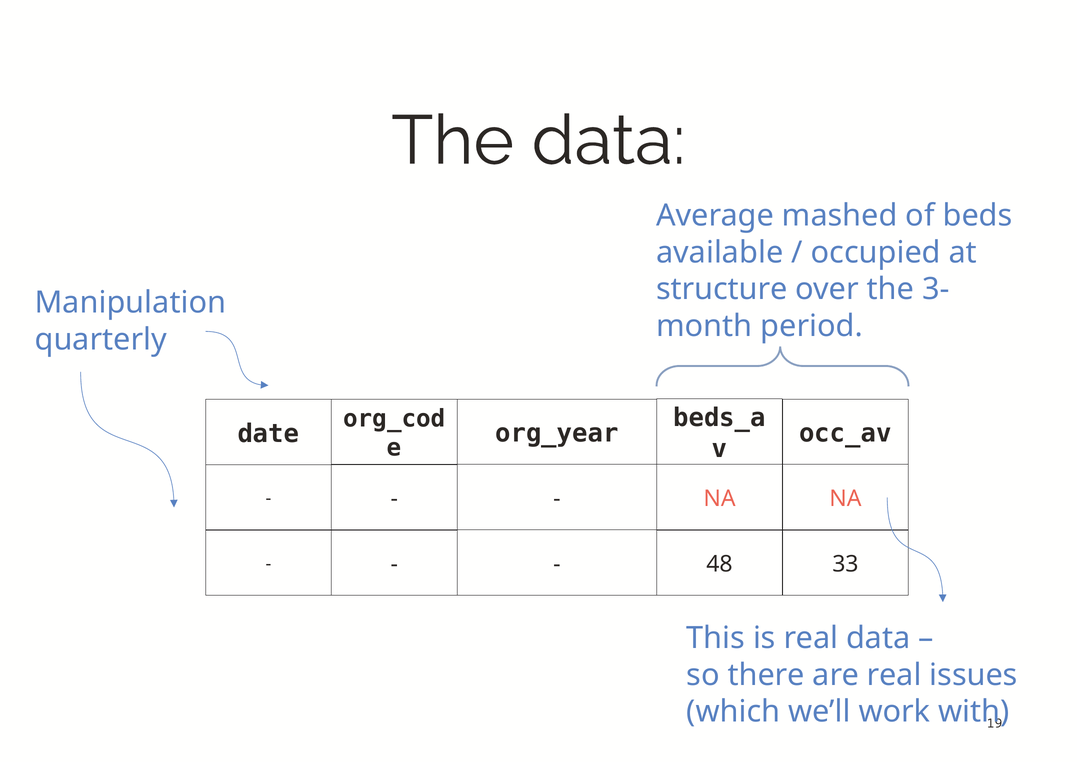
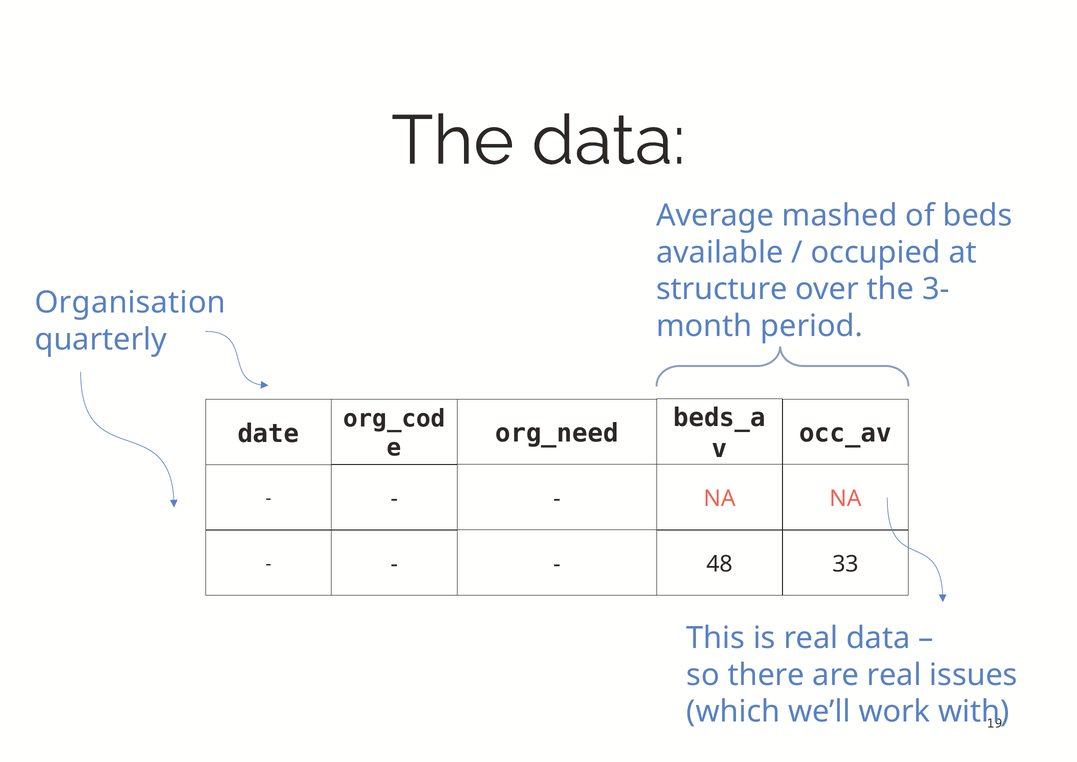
Manipulation: Manipulation -> Organisation
org_year: org_year -> org_need
